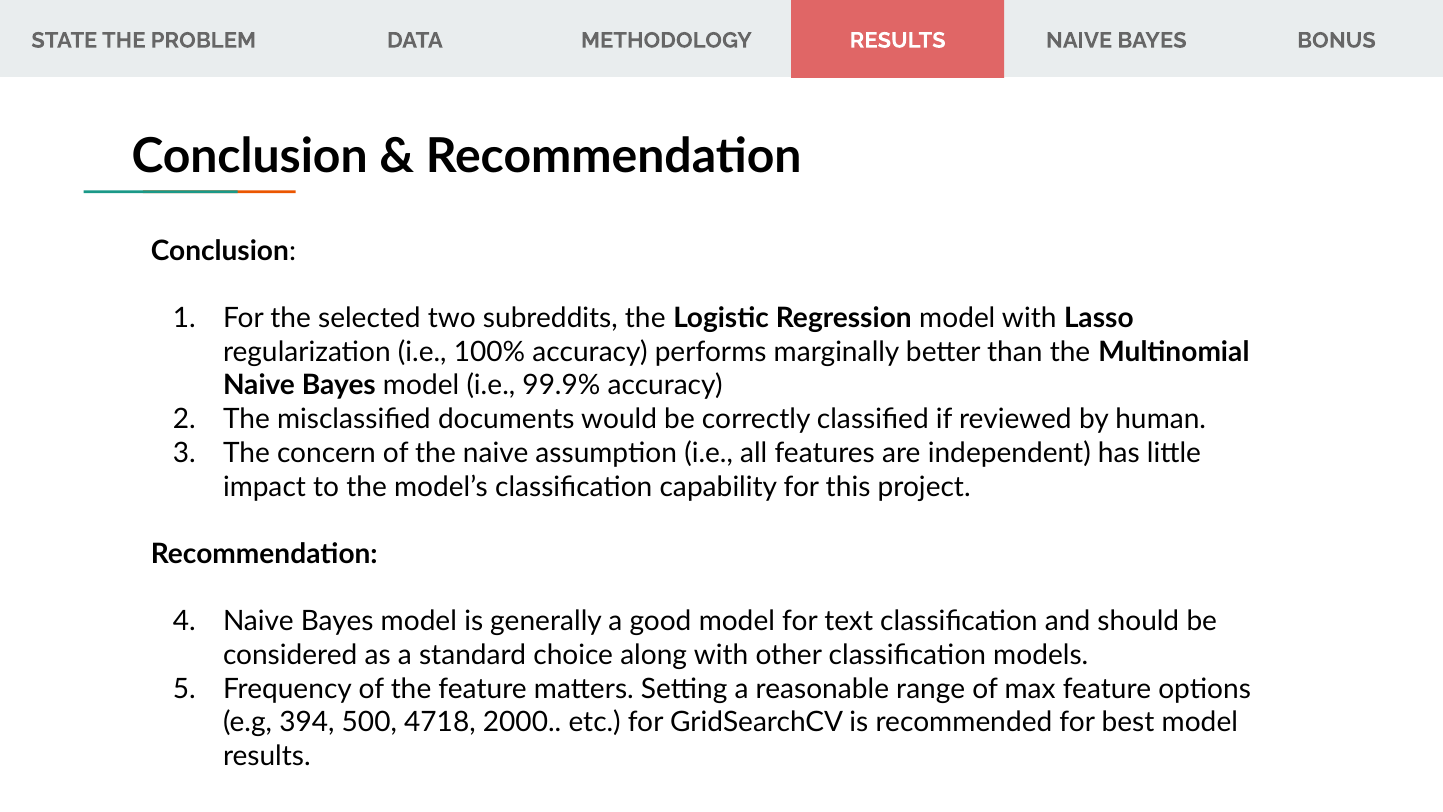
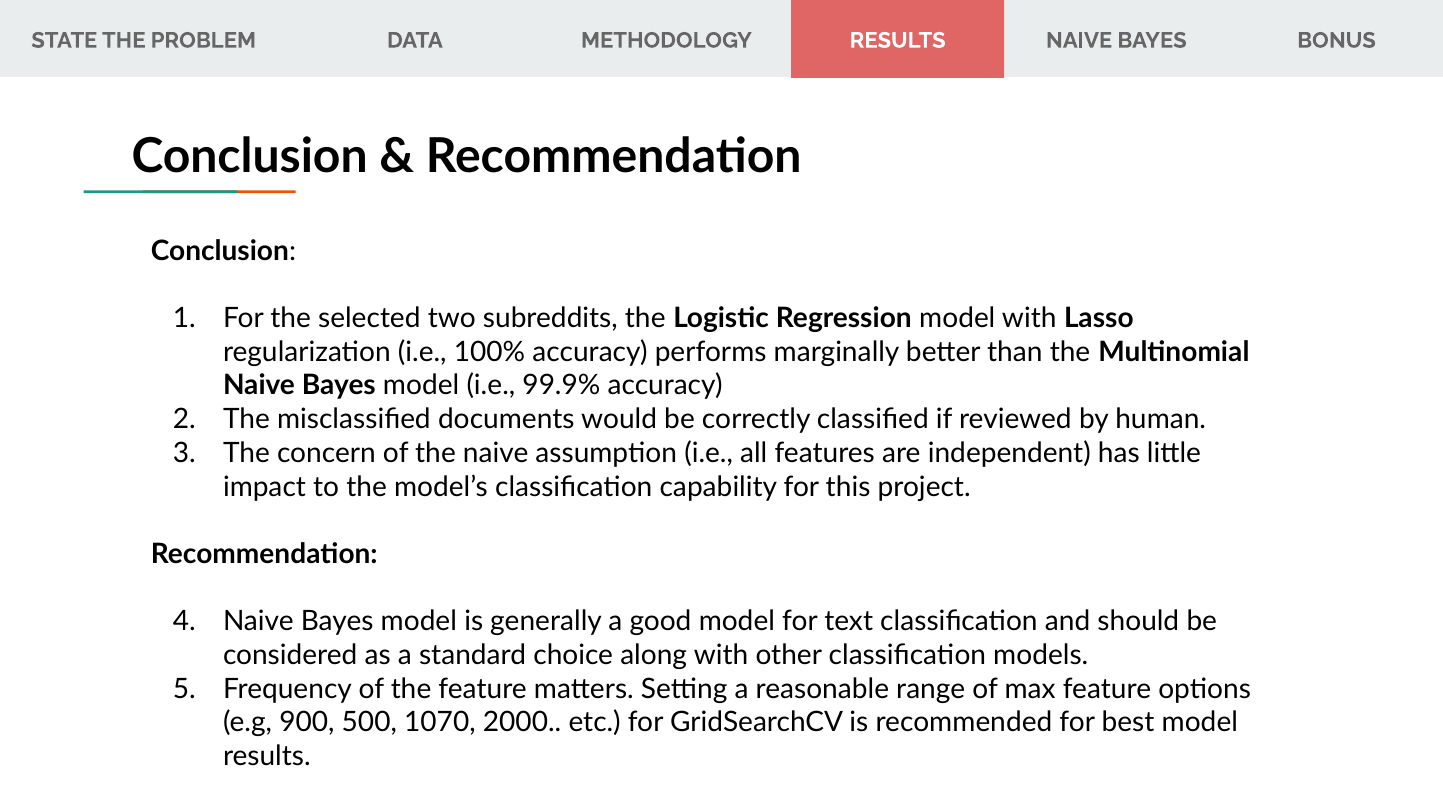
394: 394 -> 900
4718: 4718 -> 1070
